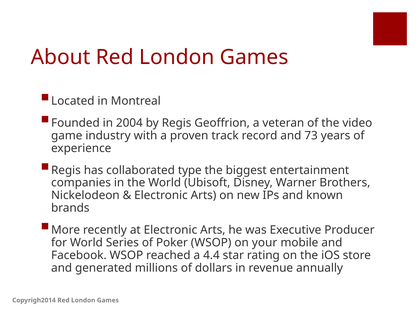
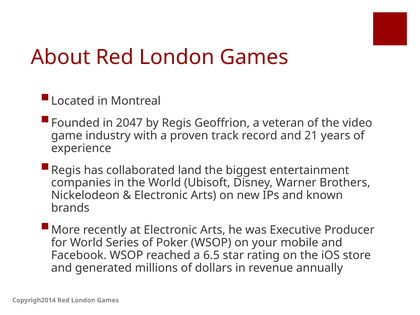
2004: 2004 -> 2047
73: 73 -> 21
type: type -> land
4.4: 4.4 -> 6.5
